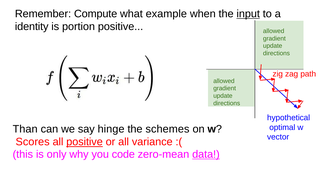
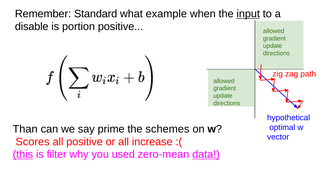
Compute: Compute -> Standard
identity: identity -> disable
hinge: hinge -> prime
positive at (85, 142) underline: present -> none
variance: variance -> increase
this underline: none -> present
only: only -> filter
code: code -> used
